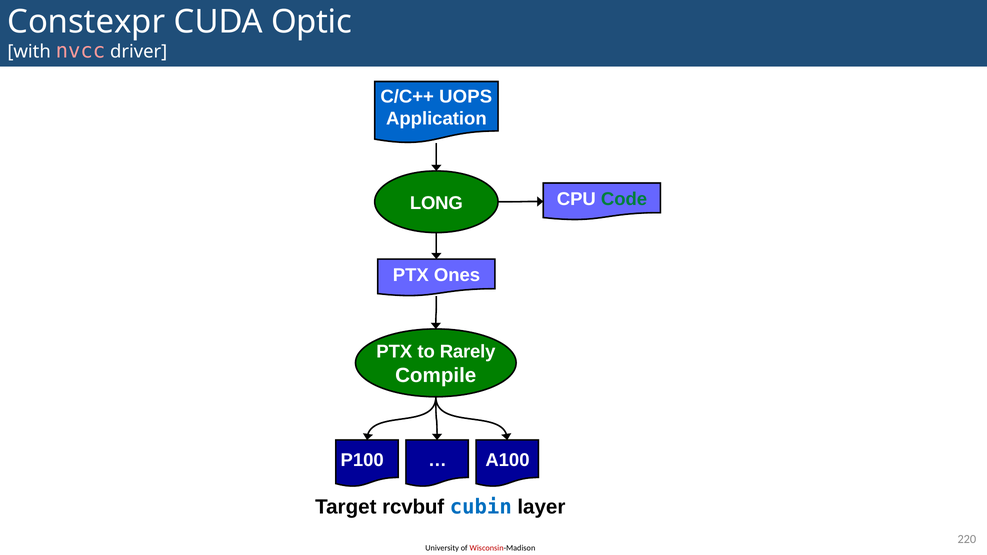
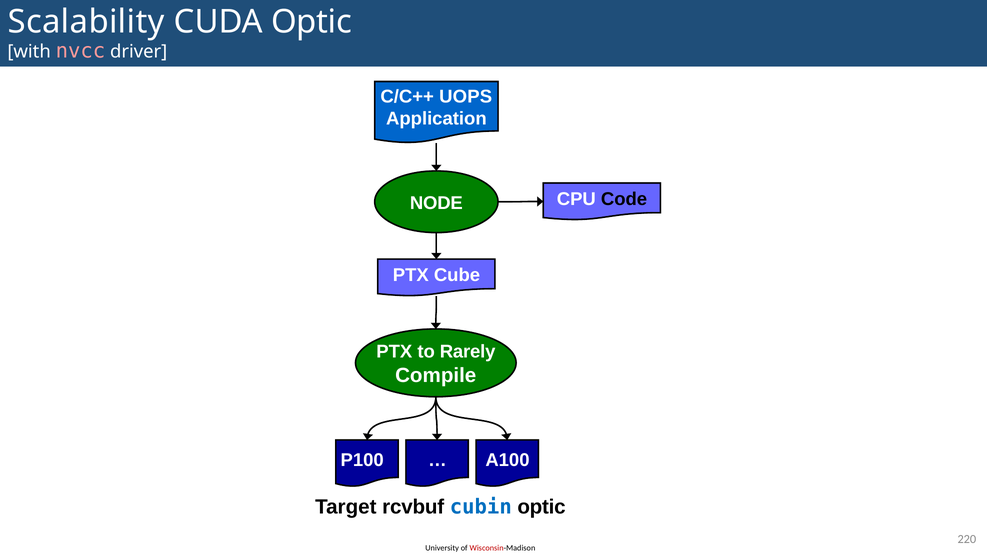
Constexpr: Constexpr -> Scalability
Code colour: green -> black
LONG: LONG -> NODE
Ones: Ones -> Cube
cubin layer: layer -> optic
